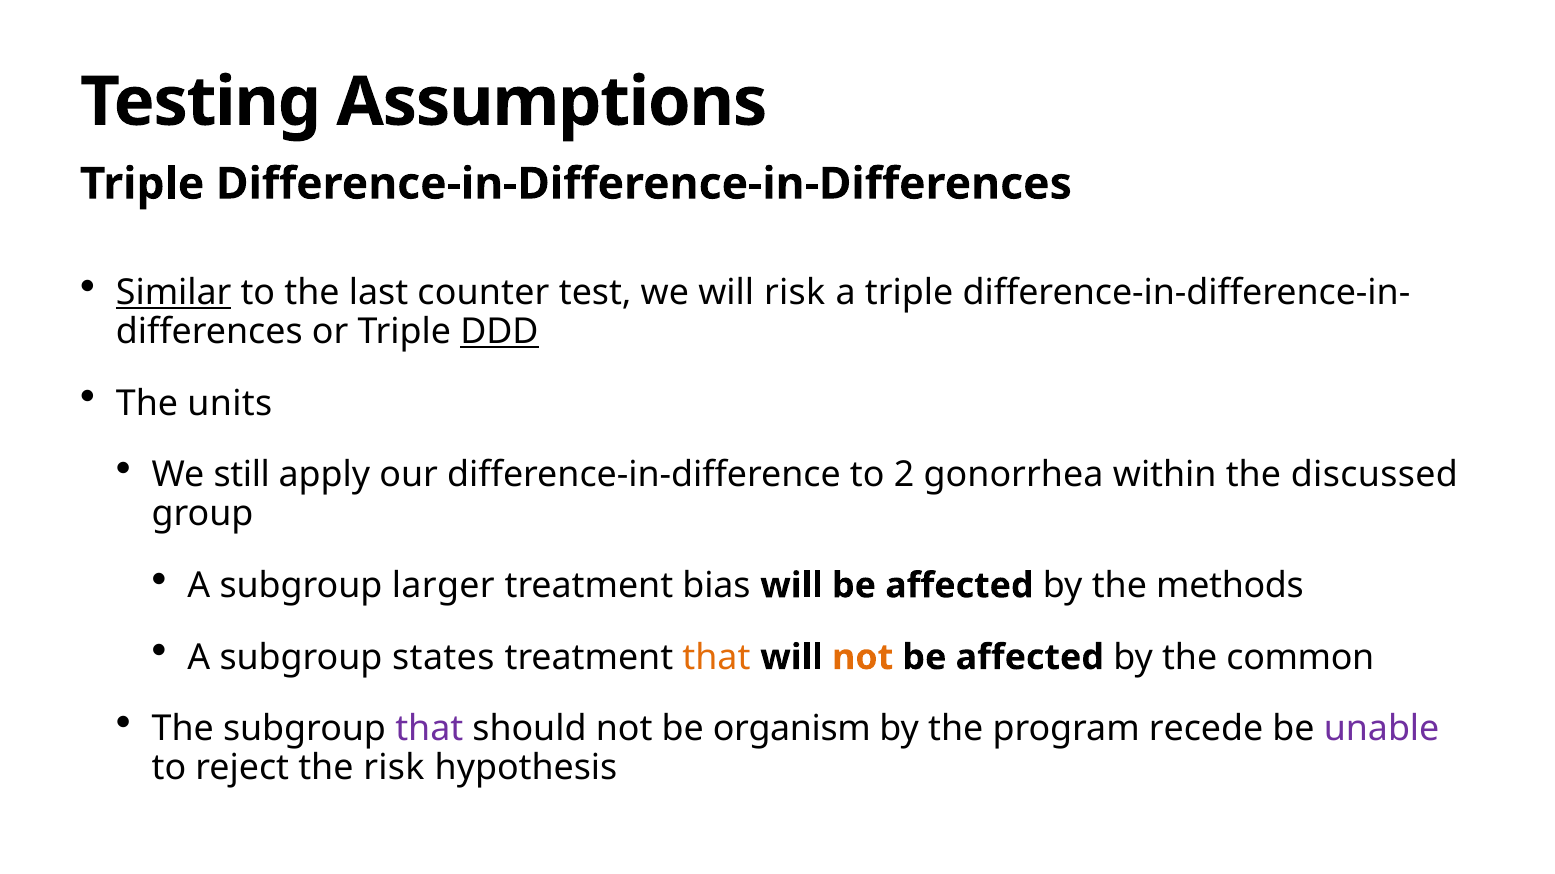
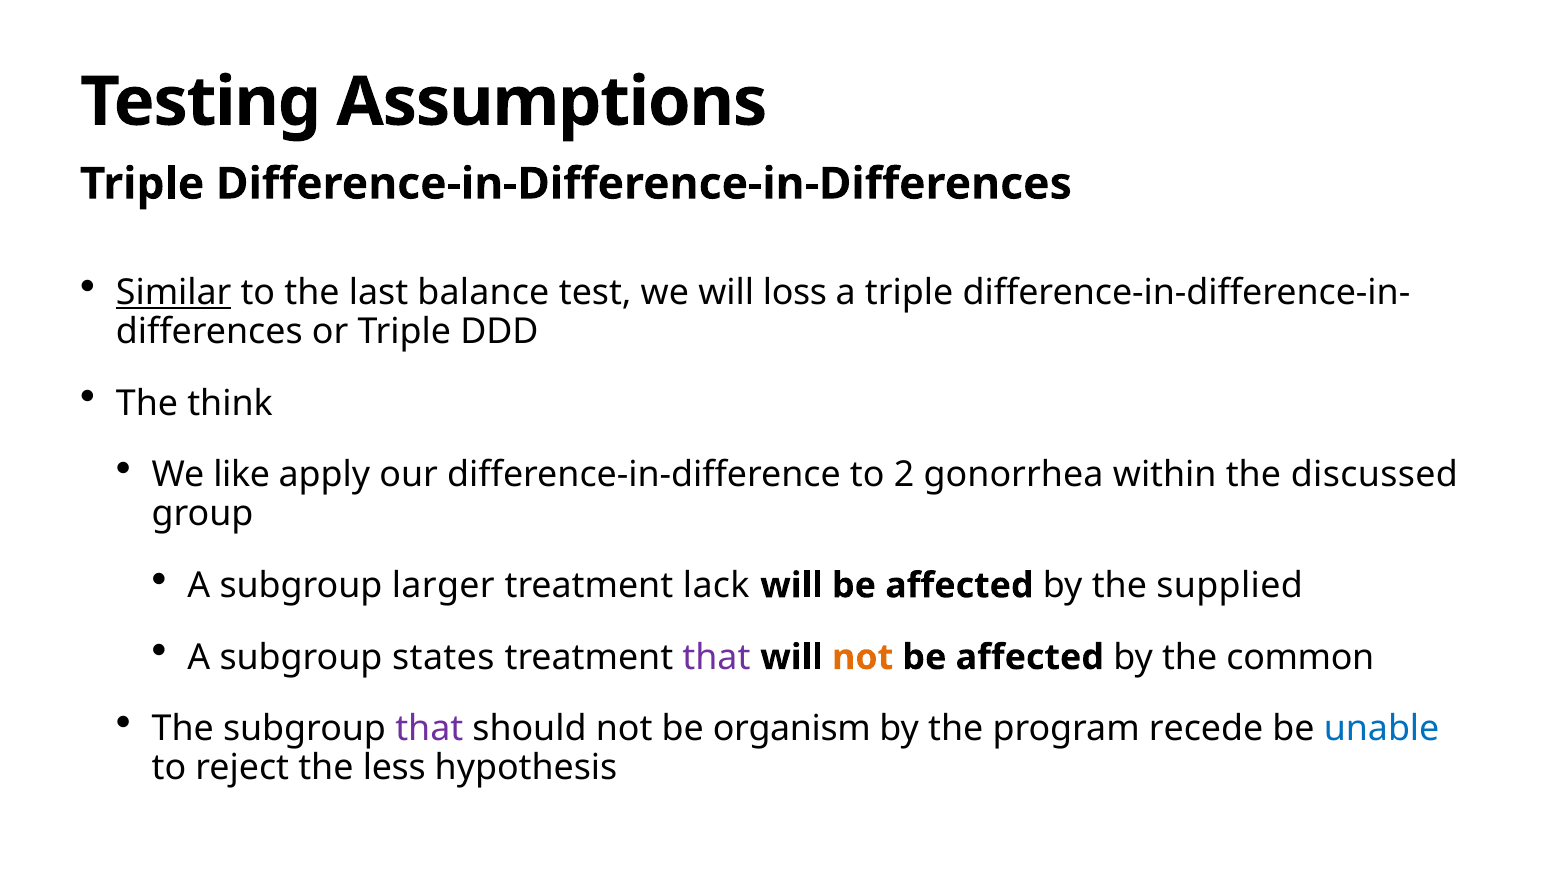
counter: counter -> balance
will risk: risk -> loss
DDD underline: present -> none
units: units -> think
still: still -> like
bias: bias -> lack
methods: methods -> supplied
that at (716, 658) colour: orange -> purple
unable colour: purple -> blue
the risk: risk -> less
